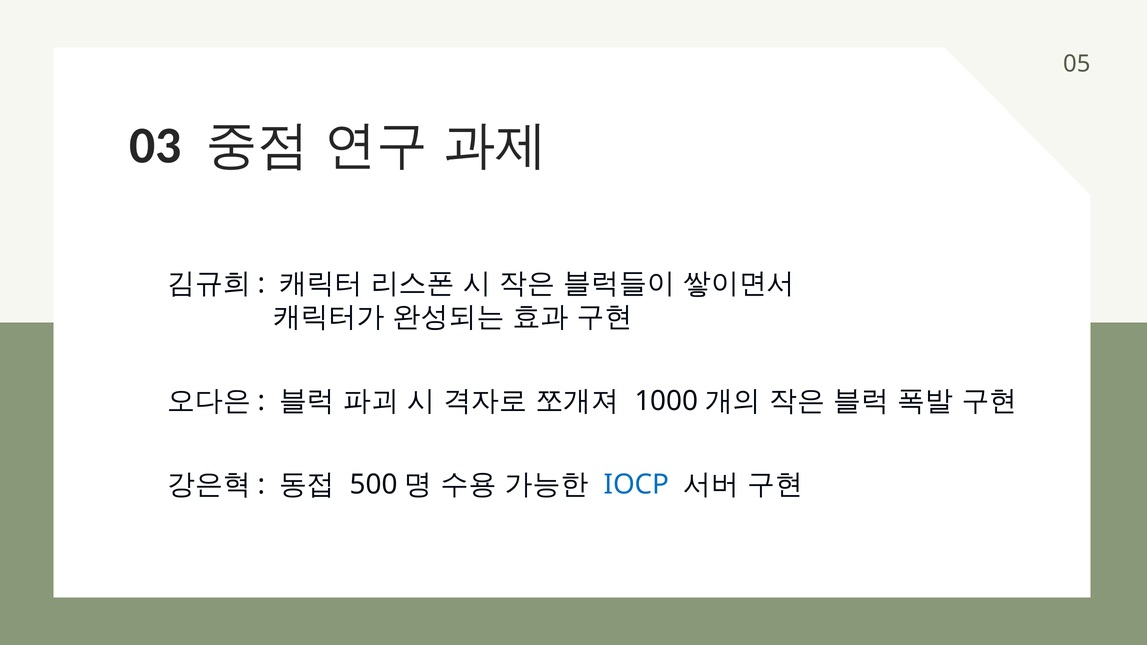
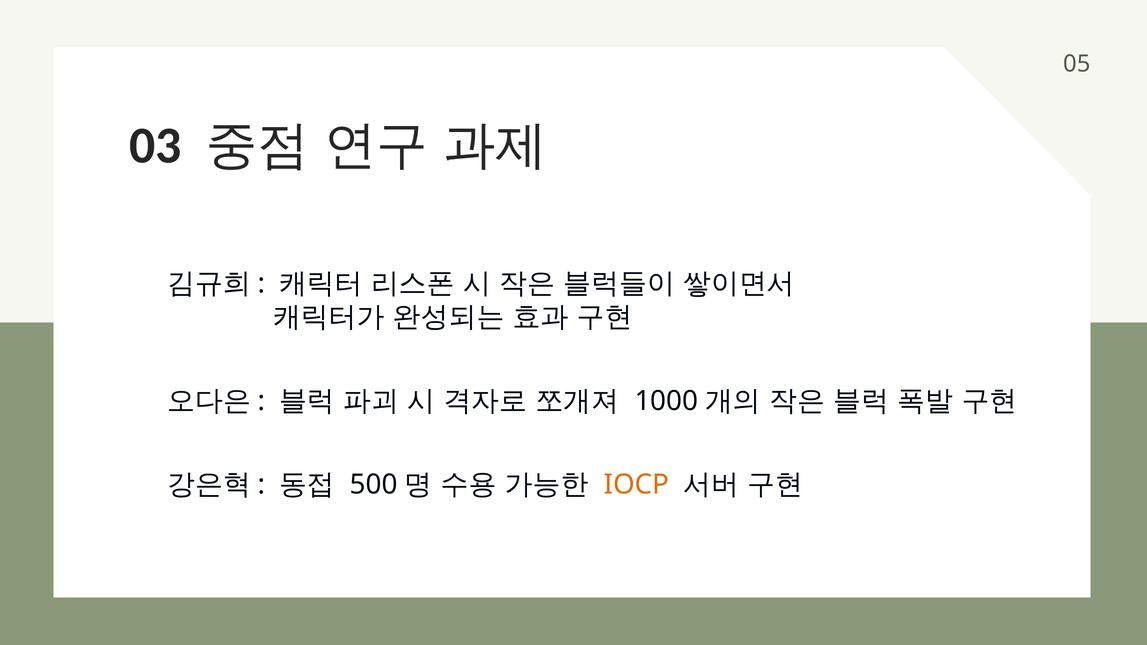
IOCP colour: blue -> orange
